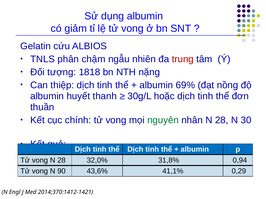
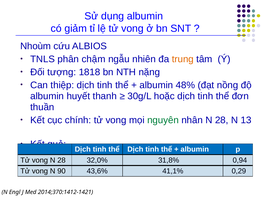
Gelatin: Gelatin -> Nhoùm
trung colour: red -> orange
69%: 69% -> 48%
30: 30 -> 13
